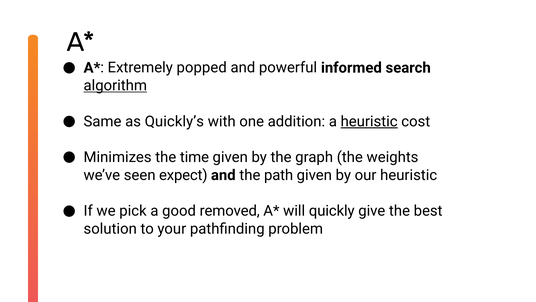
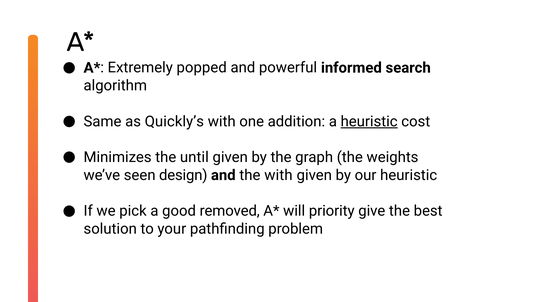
algorithm underline: present -> none
time: time -> until
expect: expect -> design
the path: path -> with
quickly: quickly -> priority
